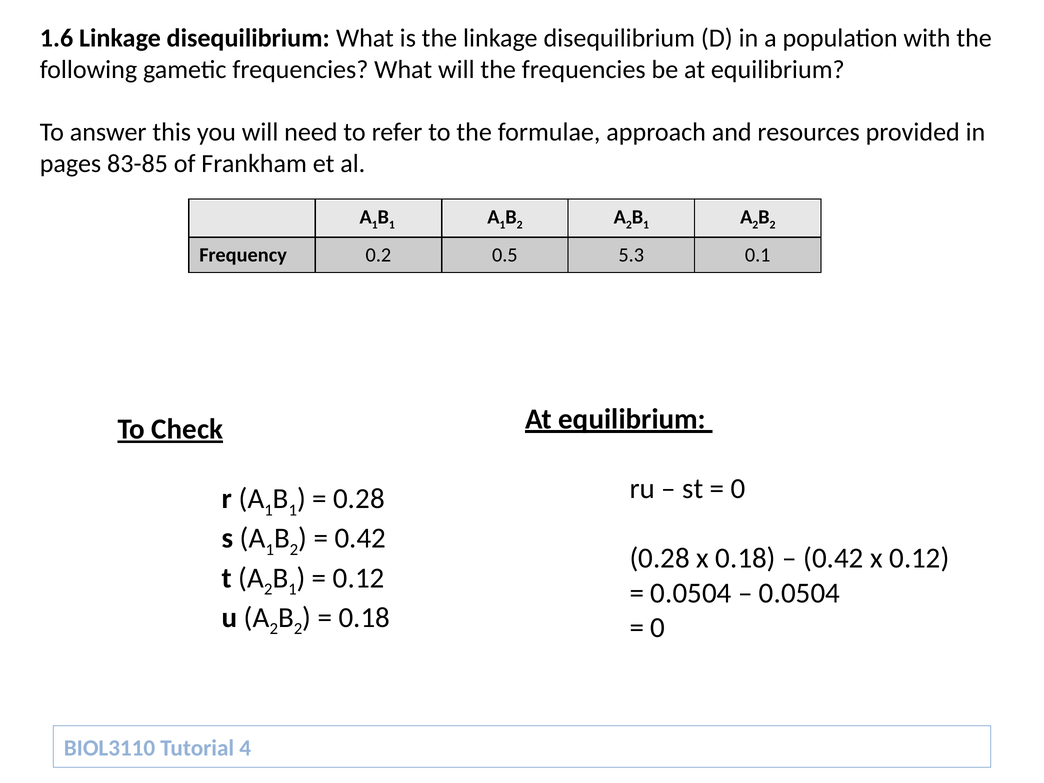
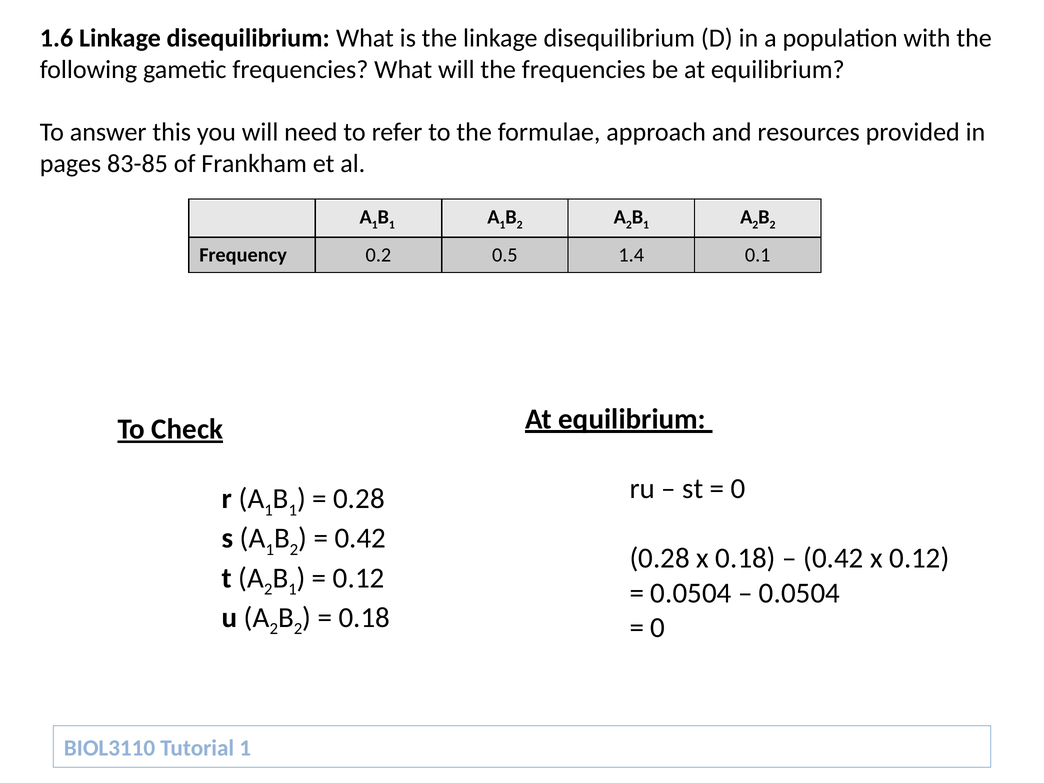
5.3: 5.3 -> 1.4
Tutorial 4: 4 -> 1
